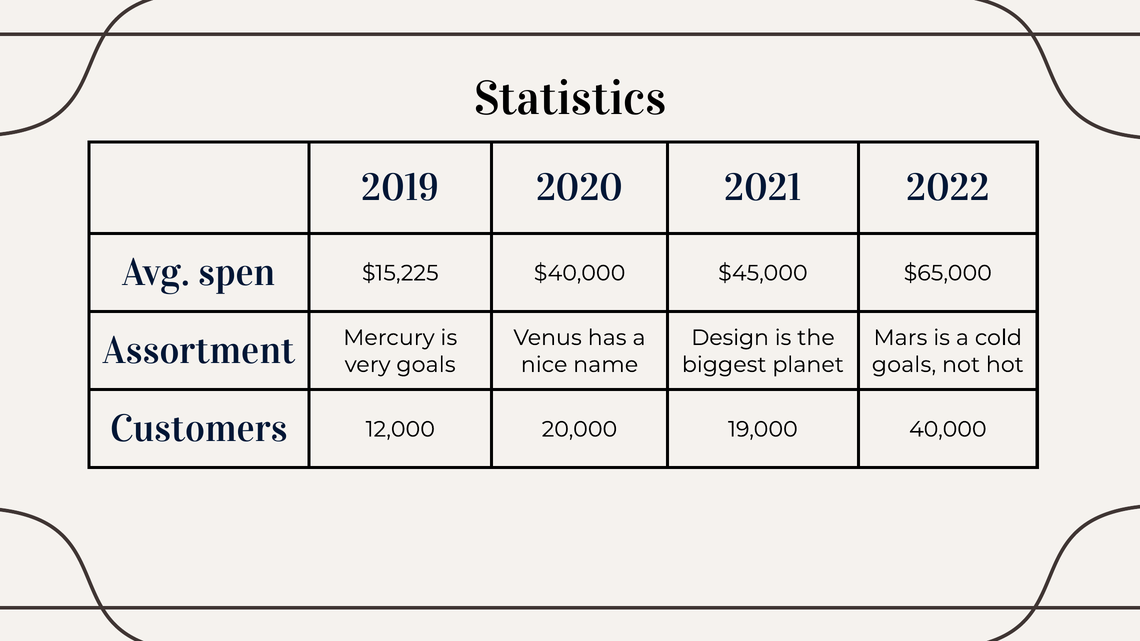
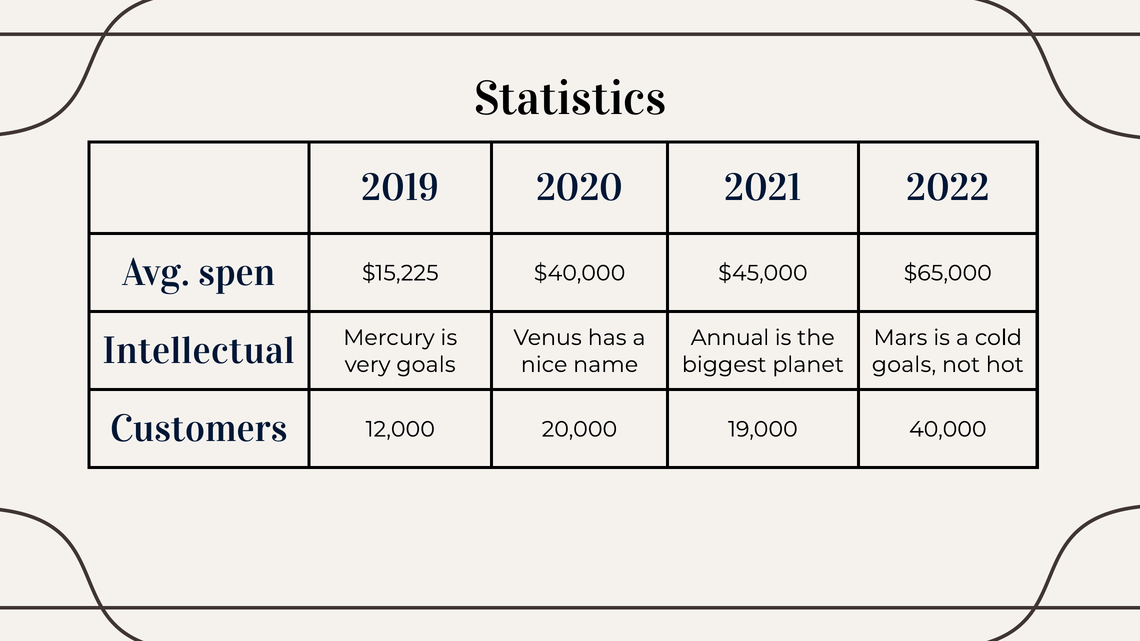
Design: Design -> Annual
Assortment: Assortment -> Intellectual
